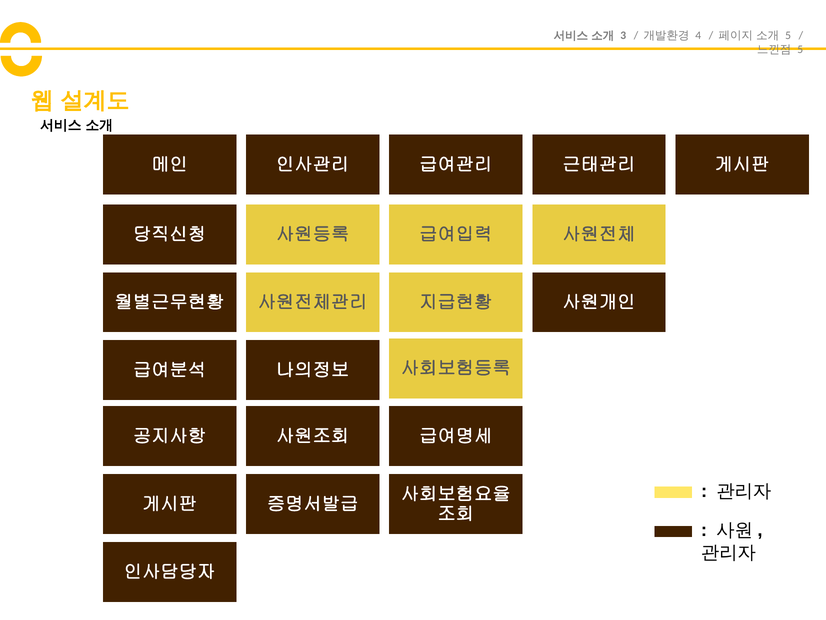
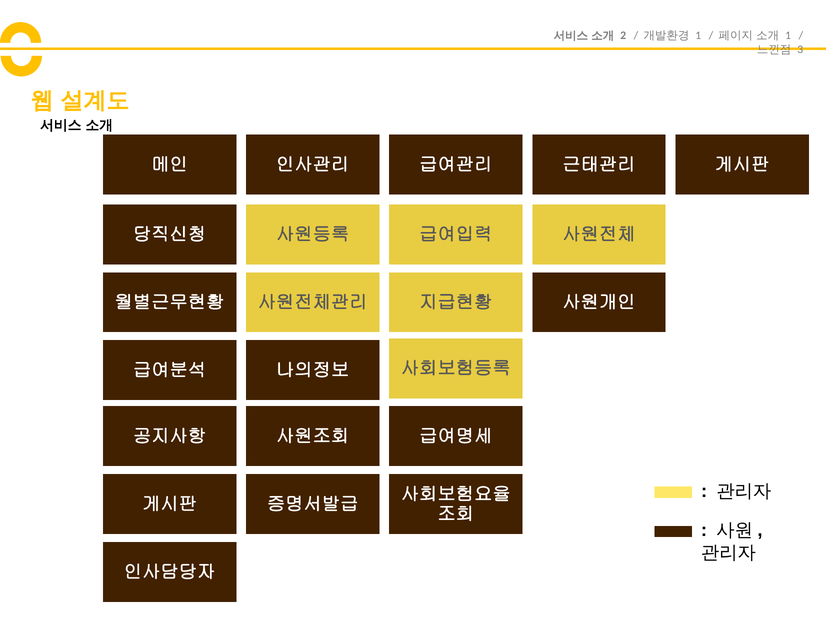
3: 3 -> 2
4 at (698, 35): 4 -> 1
5 at (788, 35): 5 -> 1
5 at (800, 49): 5 -> 3
